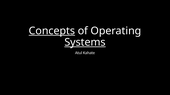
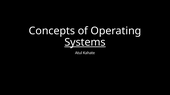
Concepts underline: present -> none
